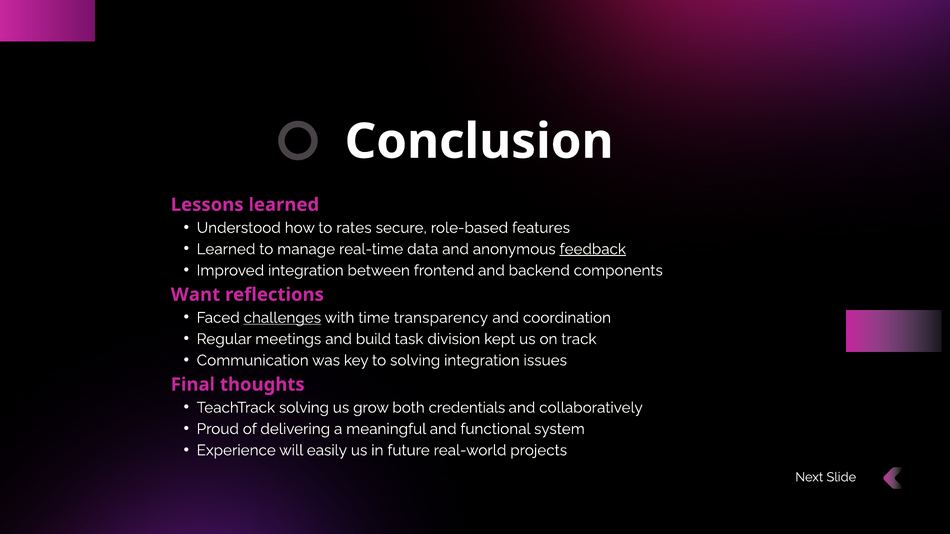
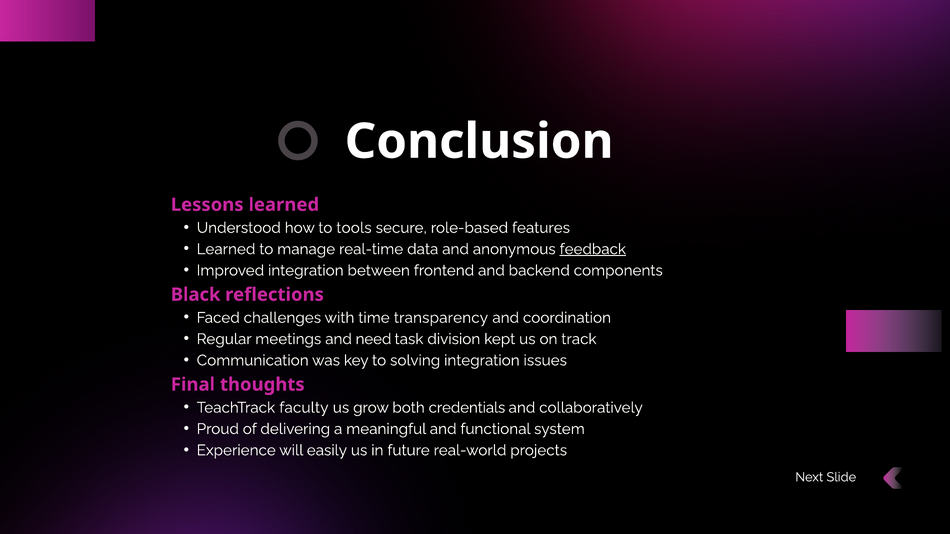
rates: rates -> tools
Want: Want -> Black
challenges underline: present -> none
build: build -> need
TeachTrack solving: solving -> faculty
